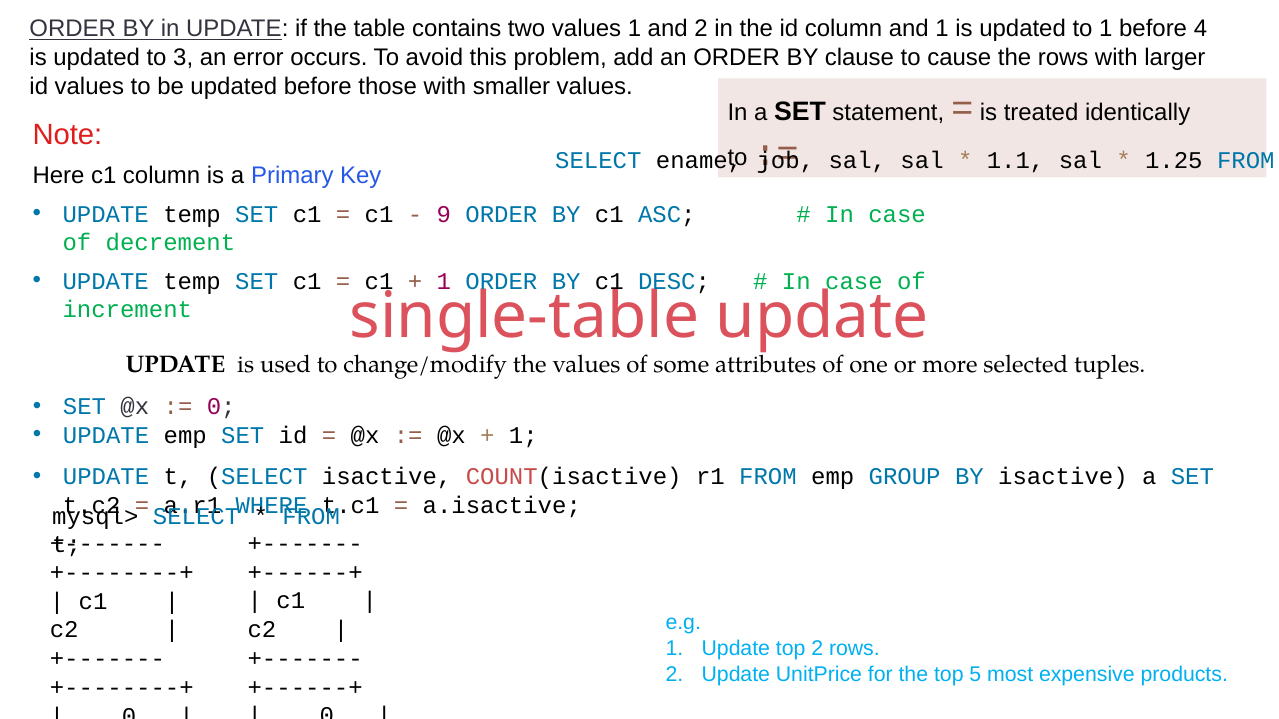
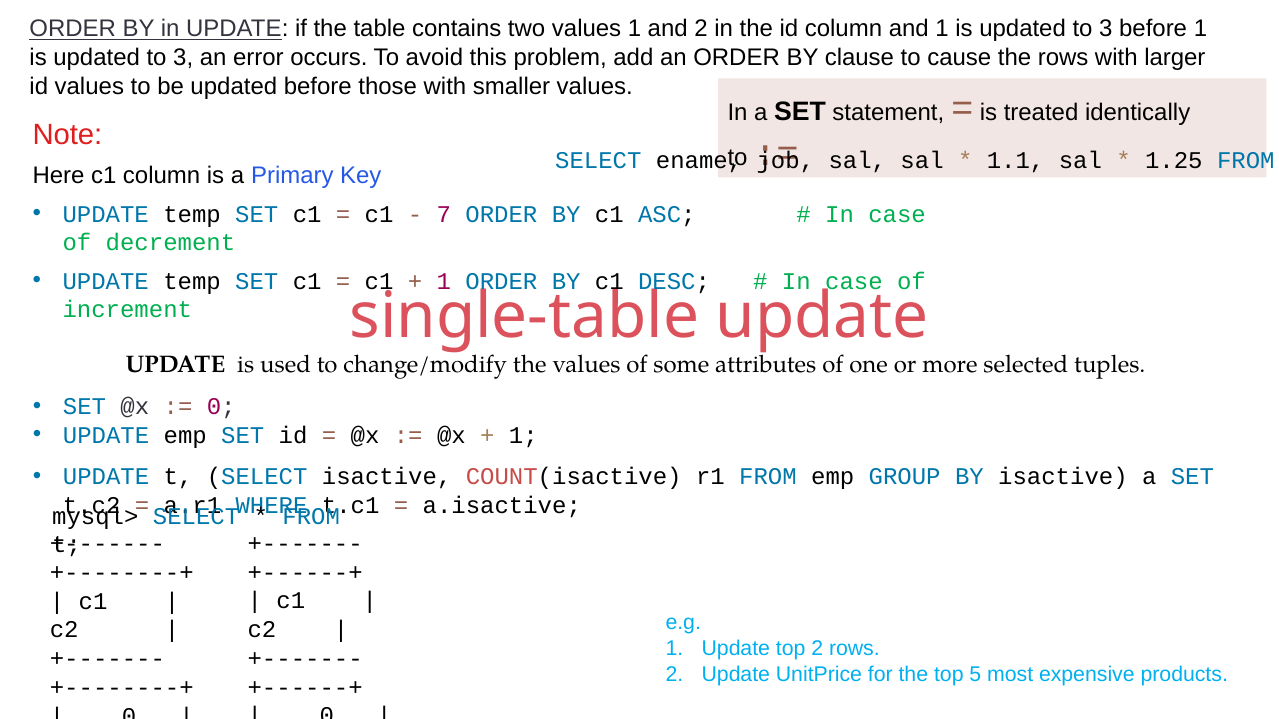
1 at (1106, 29): 1 -> 3
before 4: 4 -> 1
9: 9 -> 7
